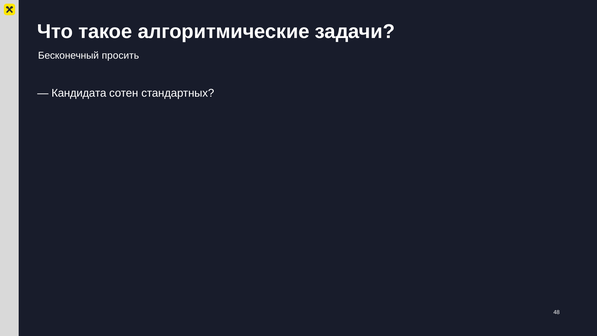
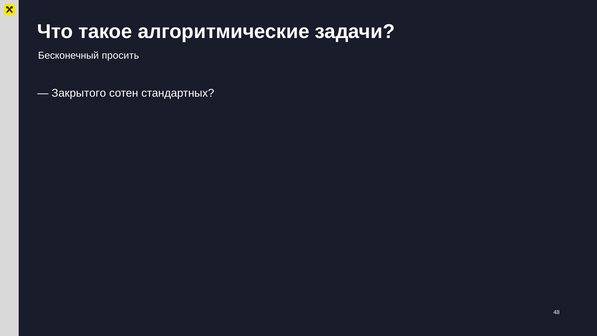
Кандидата: Кандидата -> Закрытого
